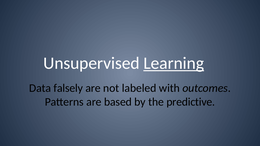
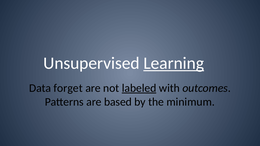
falsely: falsely -> forget
labeled underline: none -> present
predictive: predictive -> minimum
